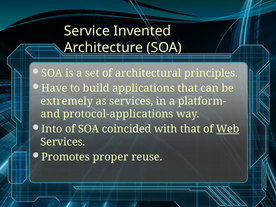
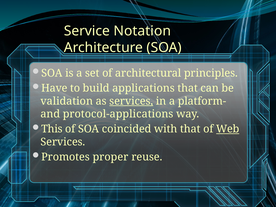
Invented: Invented -> Notation
extremely: extremely -> validation
services at (131, 101) underline: none -> present
Into: Into -> This
